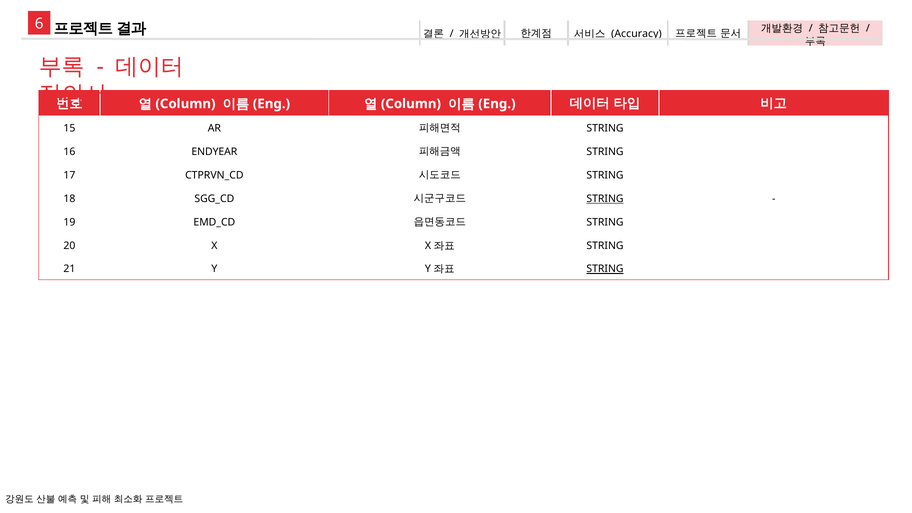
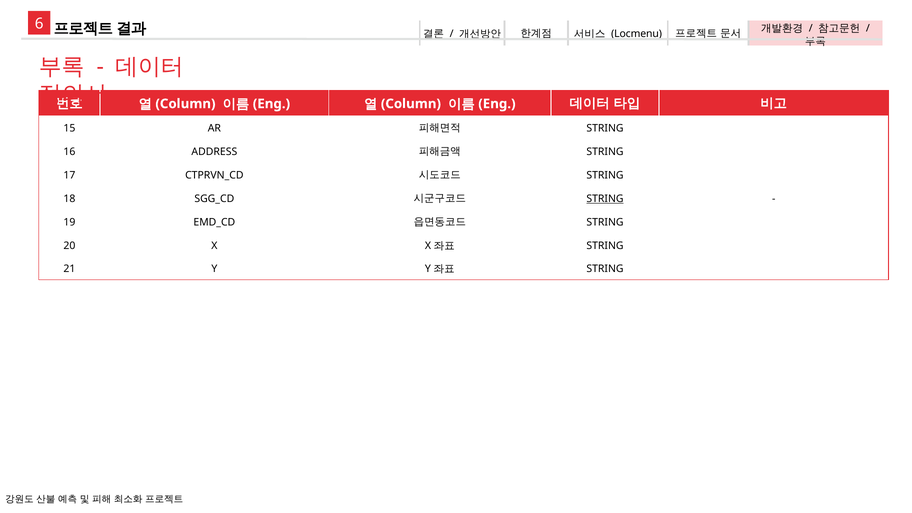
Accuracy: Accuracy -> Locmenu
ENDYEAR: ENDYEAR -> ADDRESS
STRING at (605, 269) underline: present -> none
